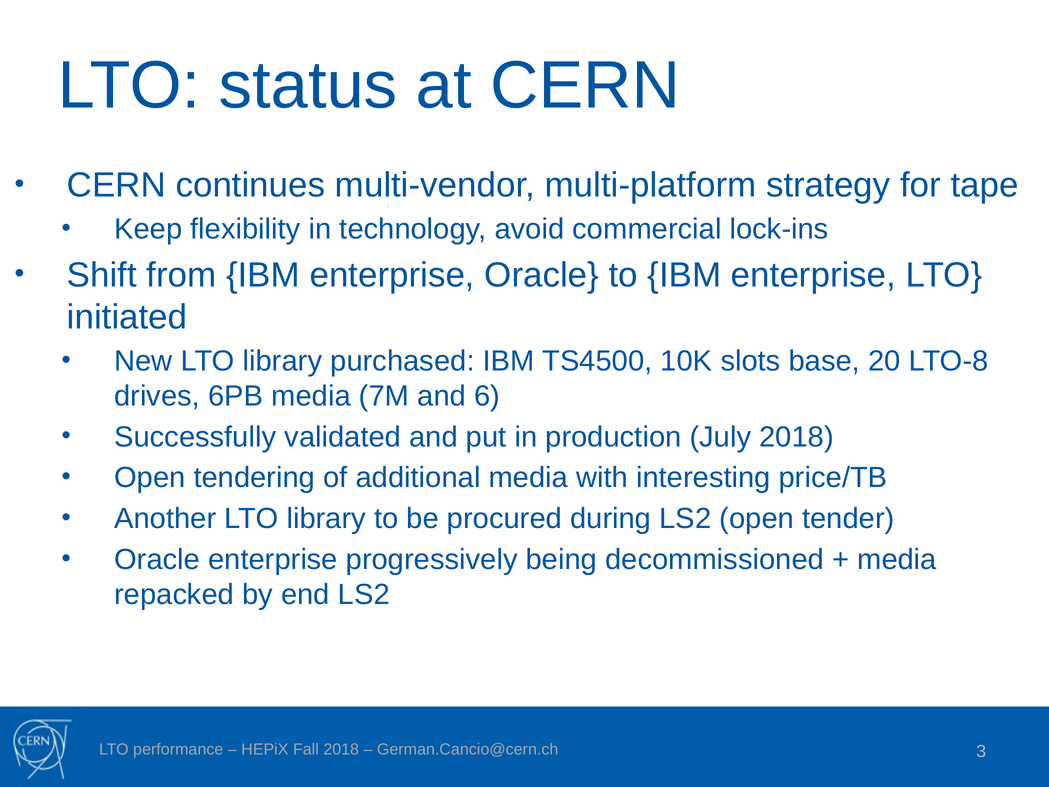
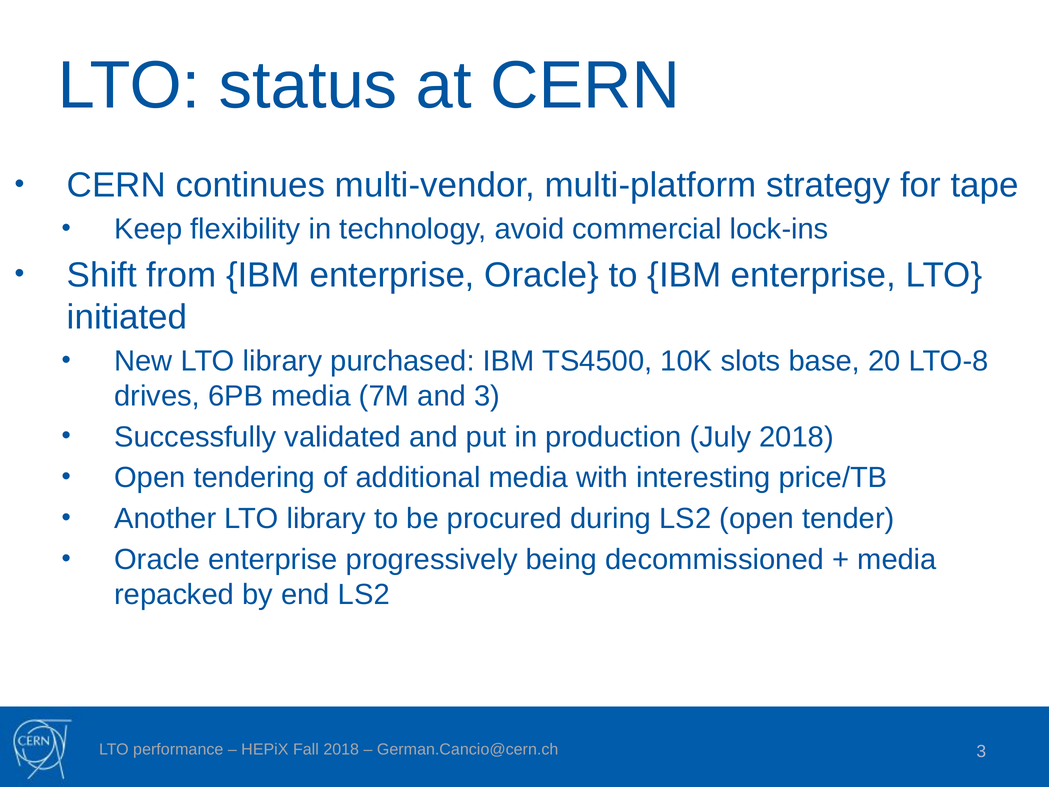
and 6: 6 -> 3
